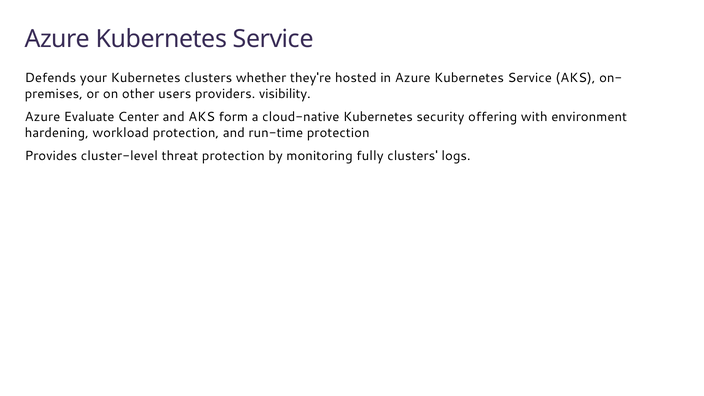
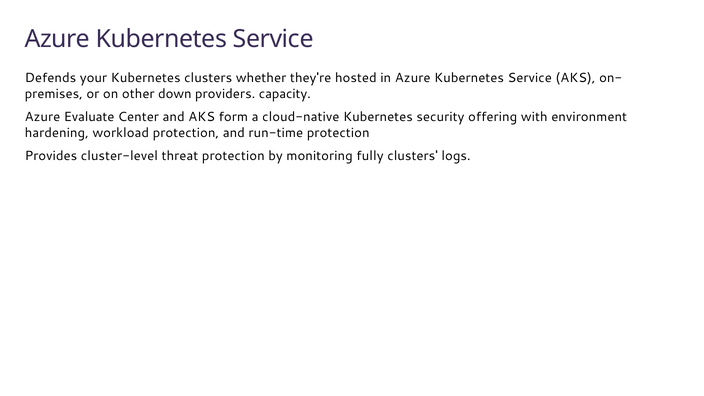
users: users -> down
visibility: visibility -> capacity
